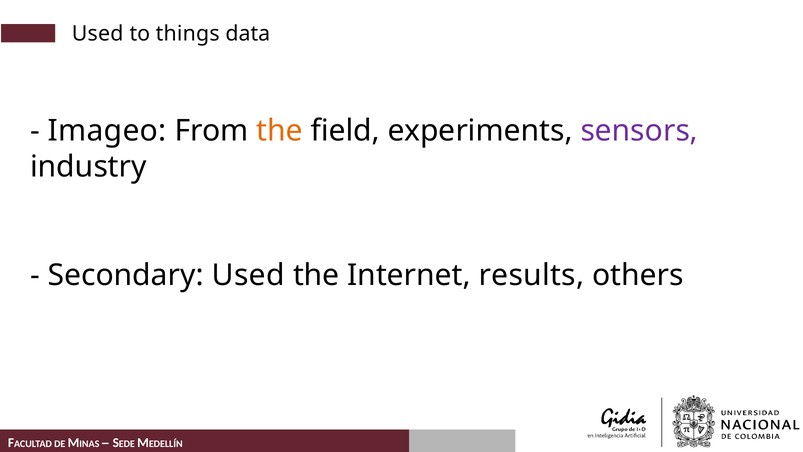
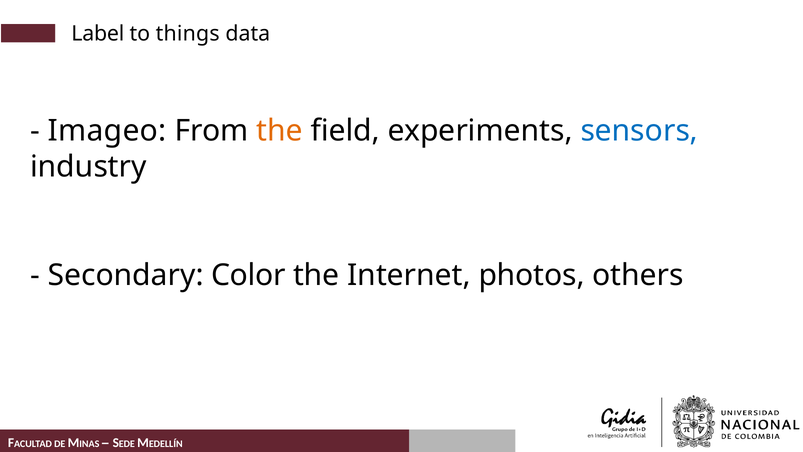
Used at (98, 34): Used -> Label
sensors colour: purple -> blue
Secondary Used: Used -> Color
results: results -> photos
